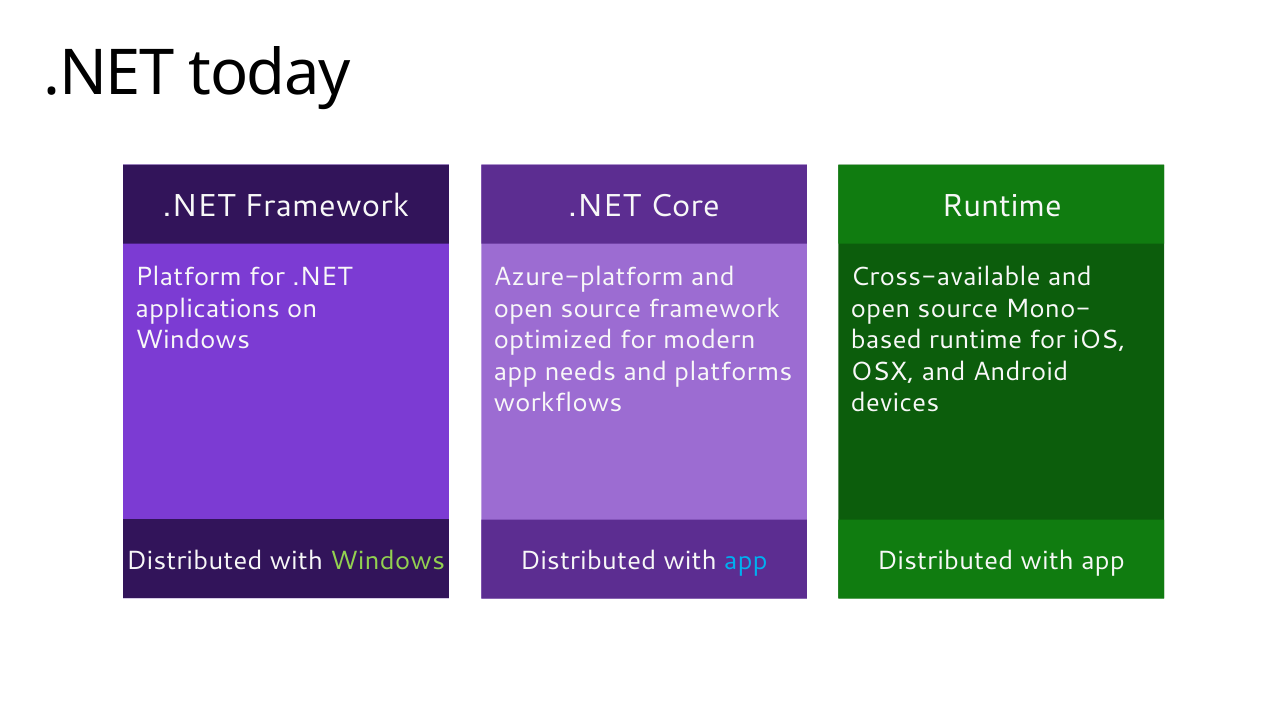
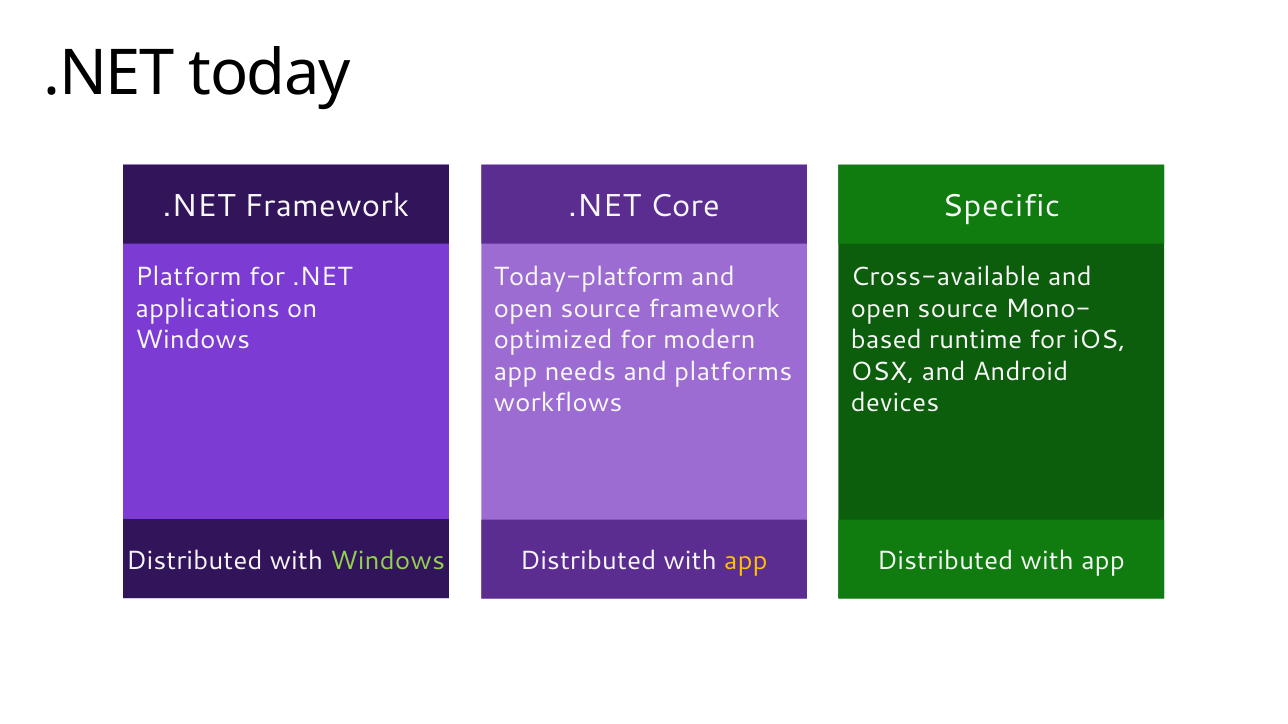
Core Runtime: Runtime -> Specific
Azure-platform: Azure-platform -> Today-platform
app at (746, 561) colour: light blue -> yellow
